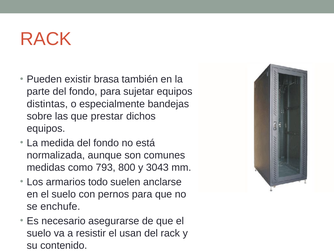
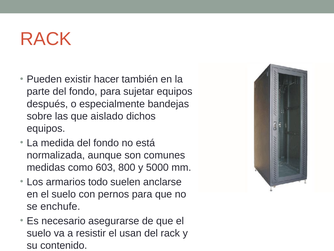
brasa: brasa -> hacer
distintas: distintas -> después
prestar: prestar -> aislado
793: 793 -> 603
3043: 3043 -> 5000
